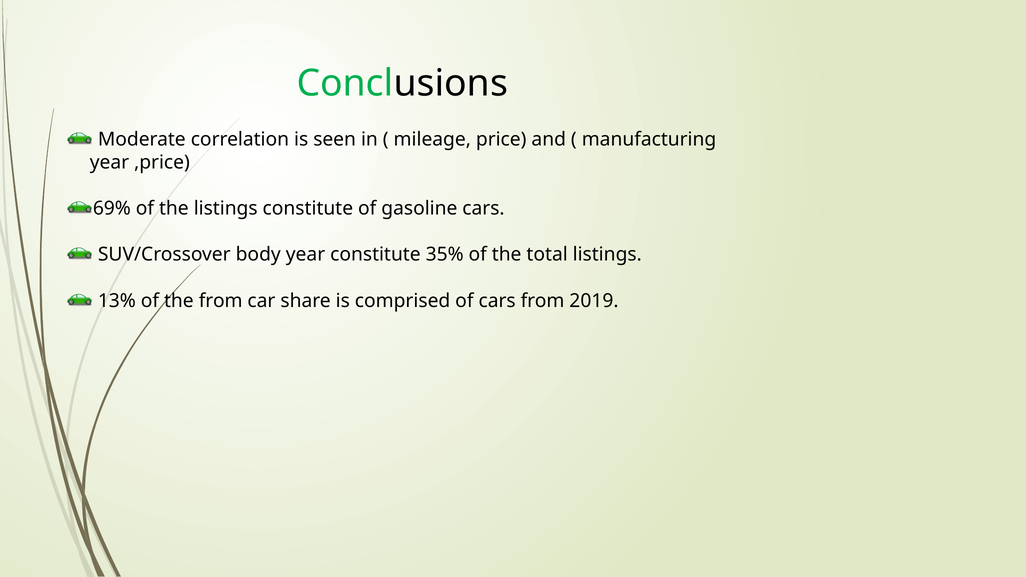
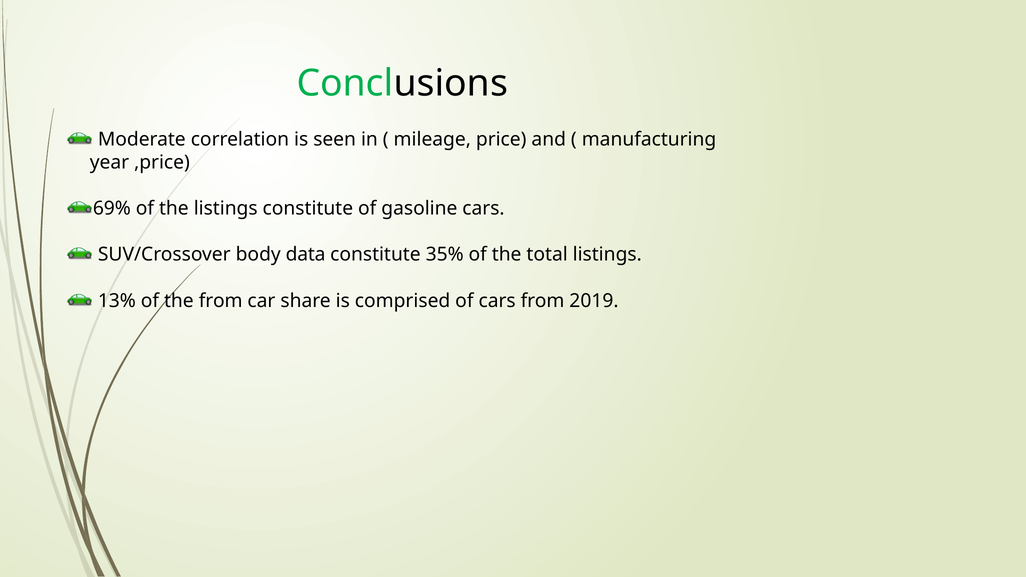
body year: year -> data
